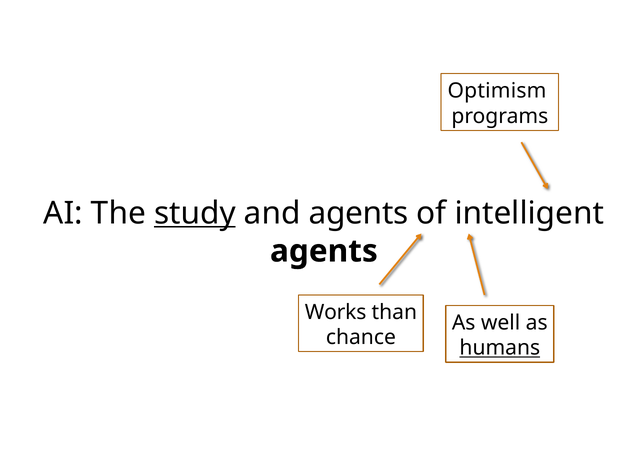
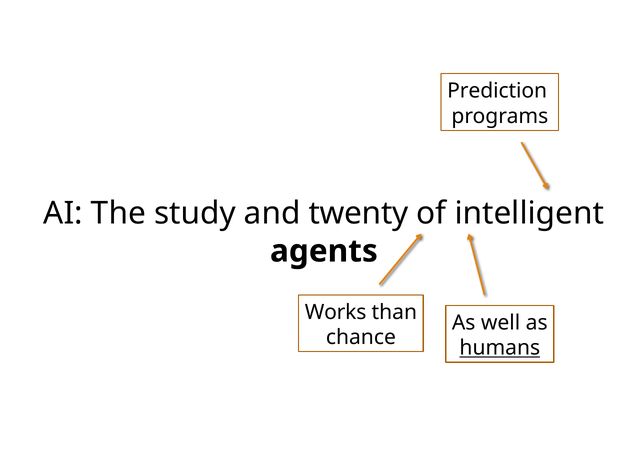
Optimism: Optimism -> Prediction
study underline: present -> none
and agents: agents -> twenty
